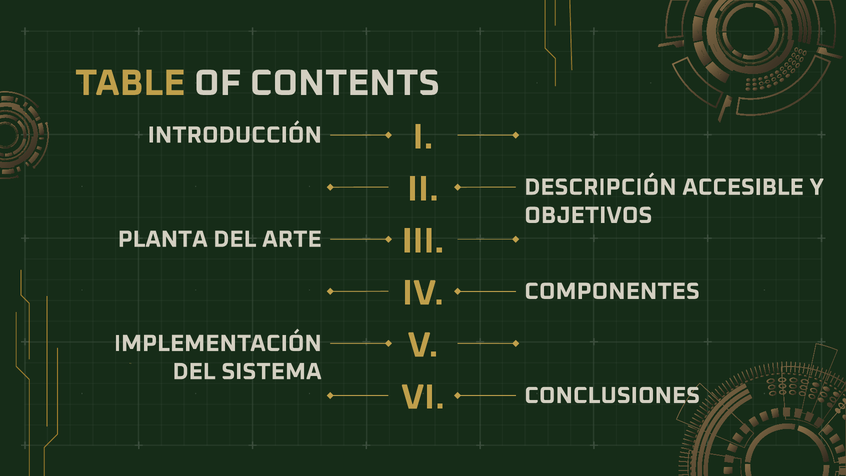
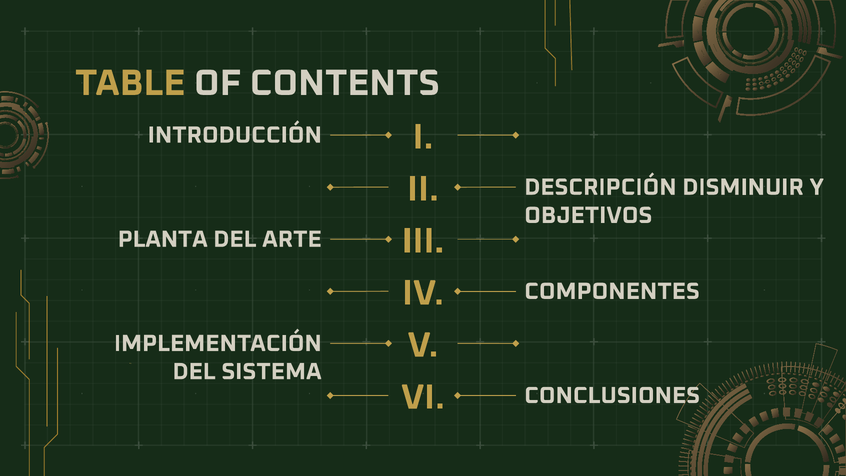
ACCESIBLE: ACCESIBLE -> DISMINUIR
